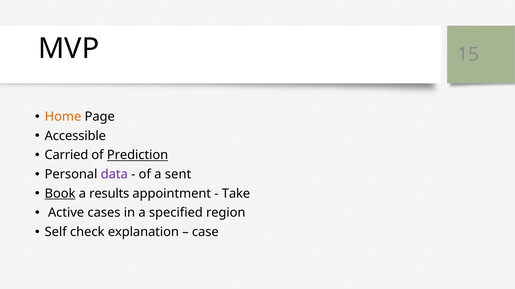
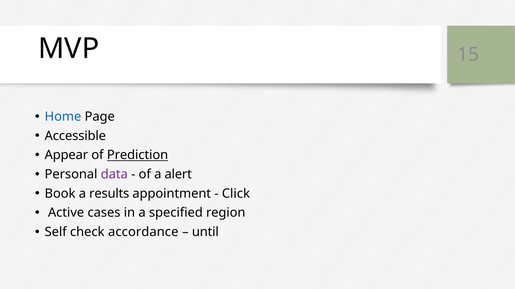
Home colour: orange -> blue
Carried: Carried -> Appear
sent: sent -> alert
Book underline: present -> none
Take: Take -> Click
explanation: explanation -> accordance
case: case -> until
